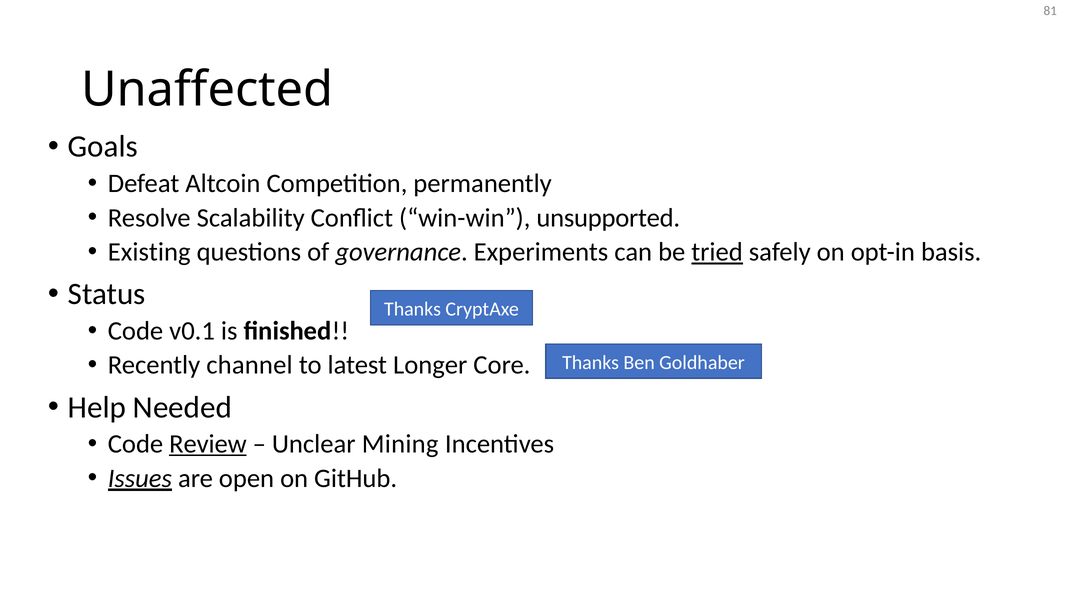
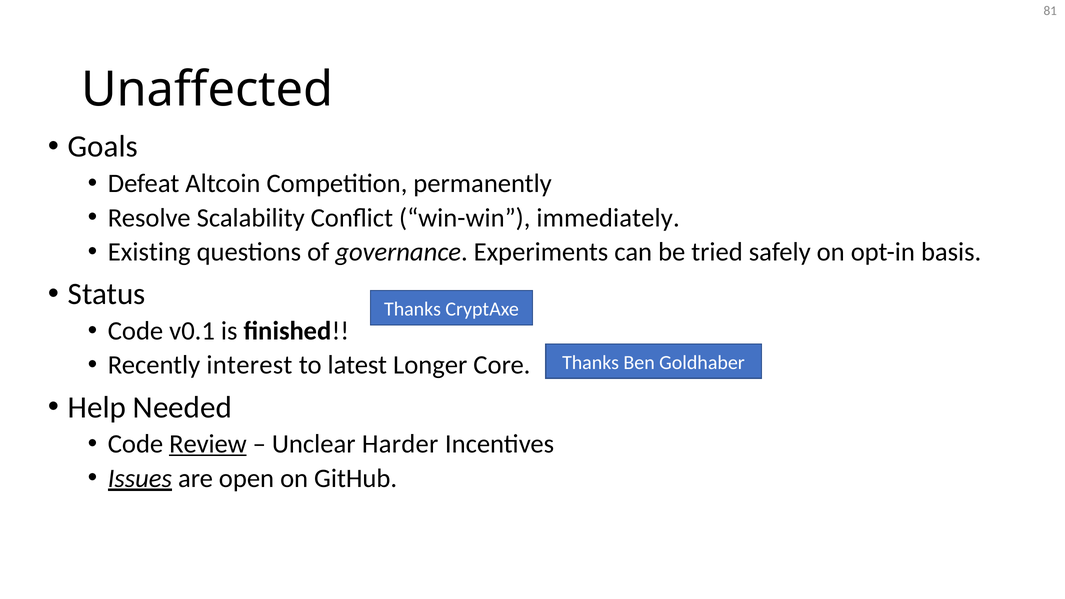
unsupported: unsupported -> immediately
tried underline: present -> none
channel: channel -> interest
Mining: Mining -> Harder
